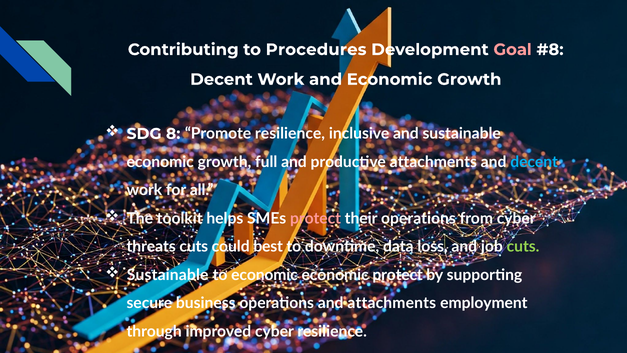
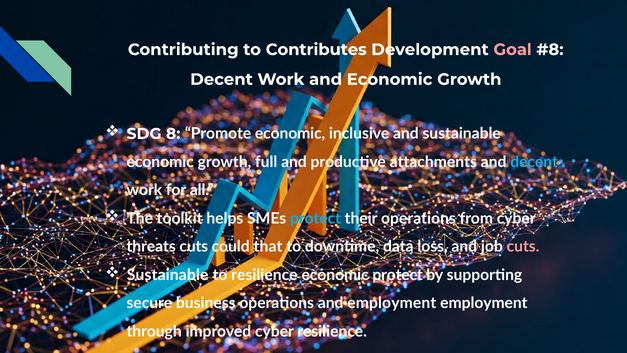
Procedures: Procedures -> Contributes
Promote resilience: resilience -> economic
protect at (316, 218) colour: pink -> light blue
best: best -> that
cuts at (523, 247) colour: light green -> pink
to economic: economic -> resilience
and attachments: attachments -> employment
